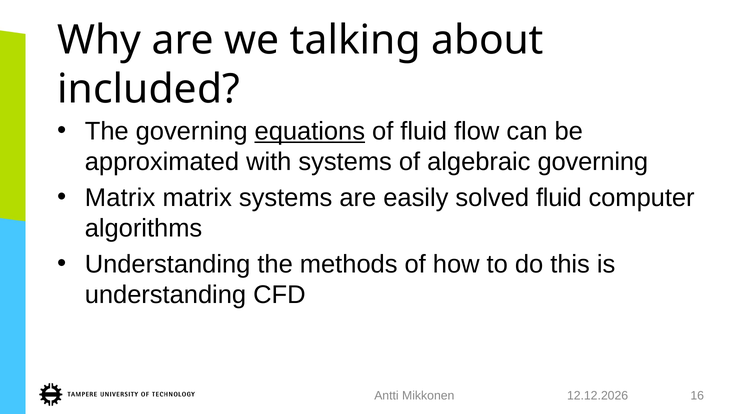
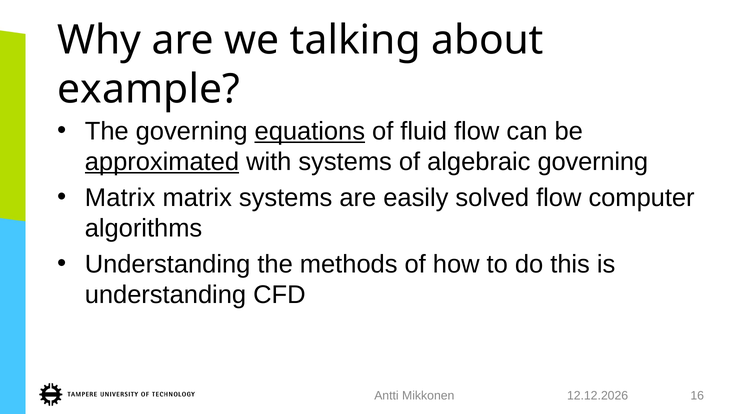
included: included -> example
approximated underline: none -> present
solved fluid: fluid -> flow
